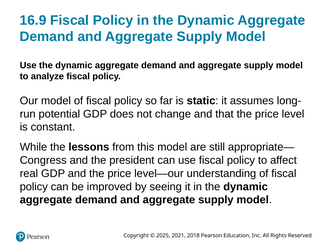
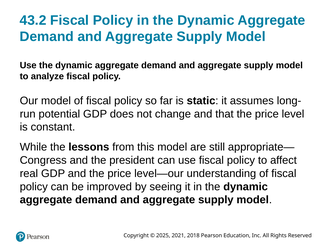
16.9: 16.9 -> 43.2
